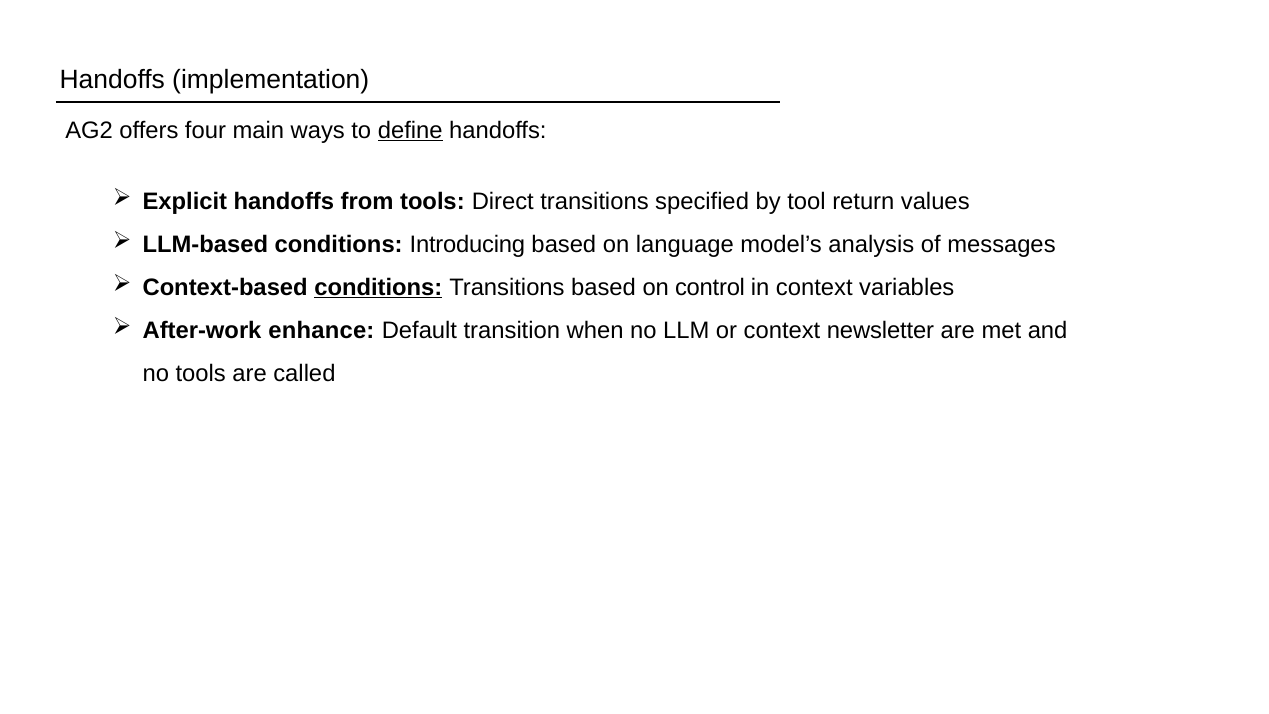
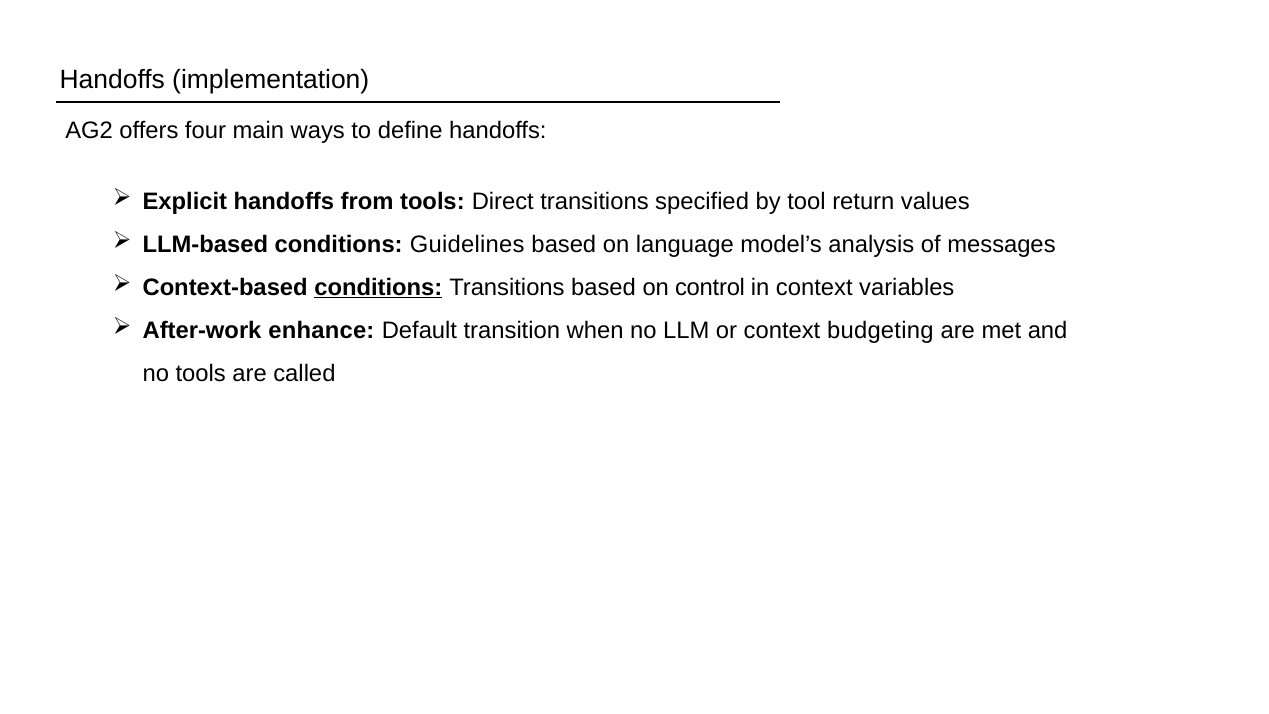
define underline: present -> none
Introducing: Introducing -> Guidelines
newsletter: newsletter -> budgeting
